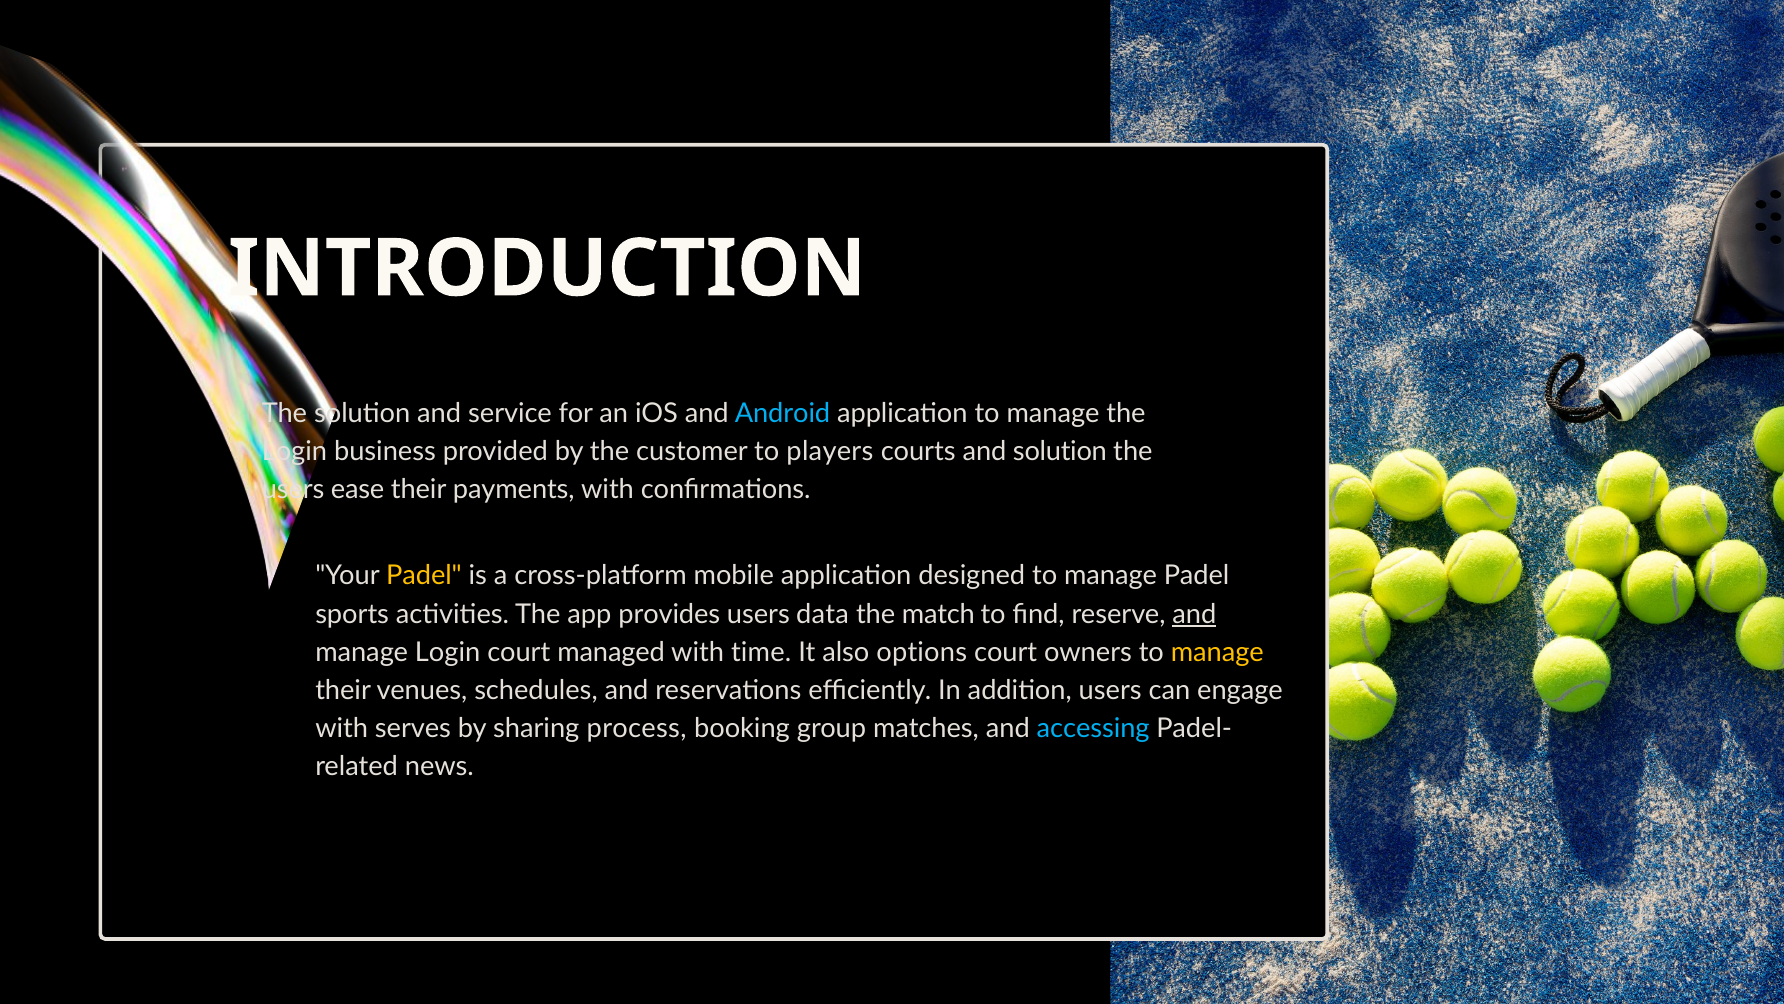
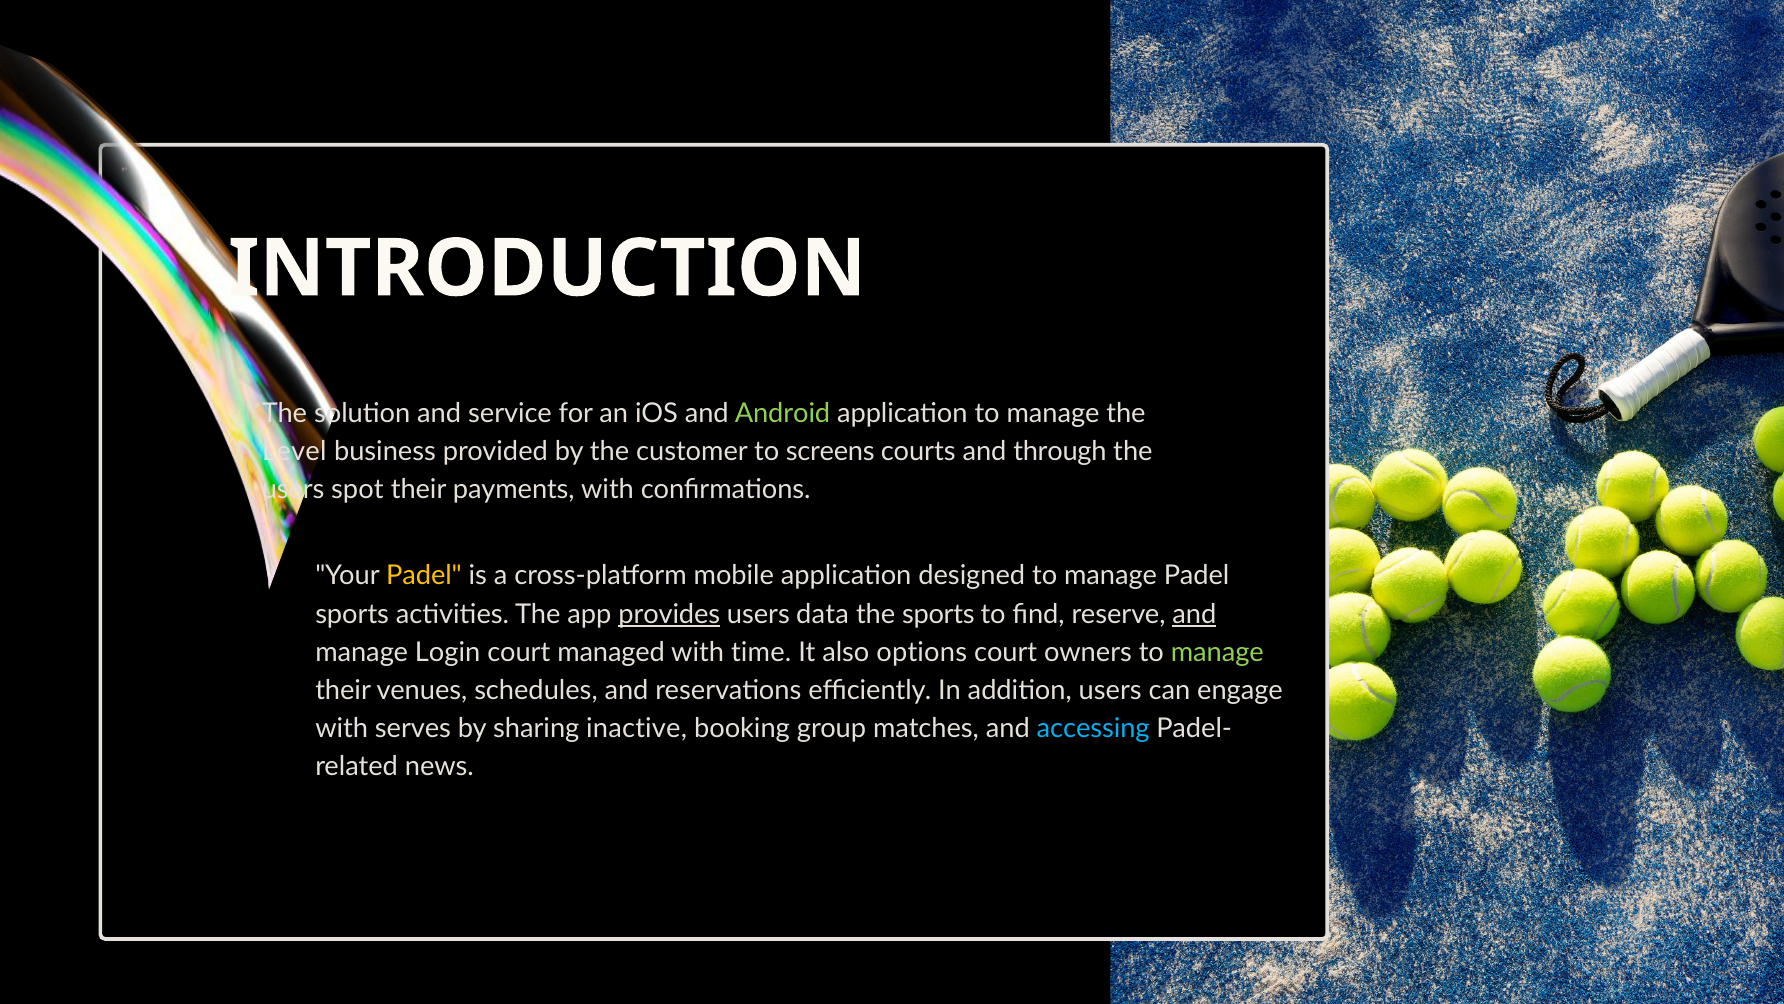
Android colour: light blue -> light green
Login at (294, 451): Login -> Level
players: players -> screens
and solution: solution -> through
ease: ease -> spot
provides underline: none -> present
the match: match -> sports
manage at (1217, 652) colour: yellow -> light green
process: process -> inactive
